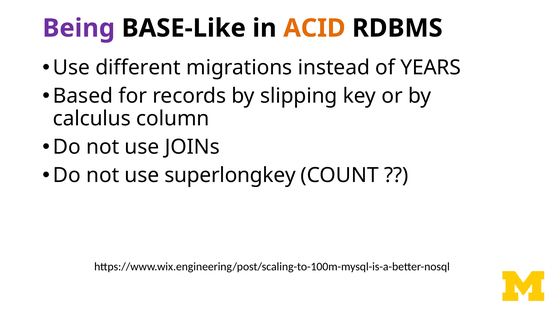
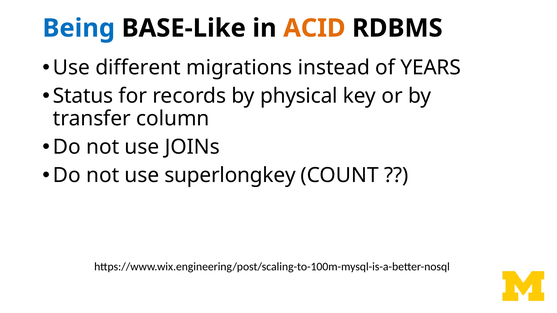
Being colour: purple -> blue
Based: Based -> Status
slipping: slipping -> physical
calculus: calculus -> transfer
